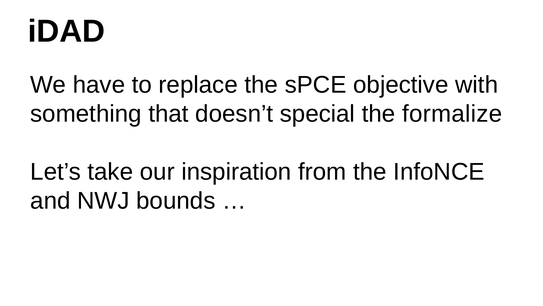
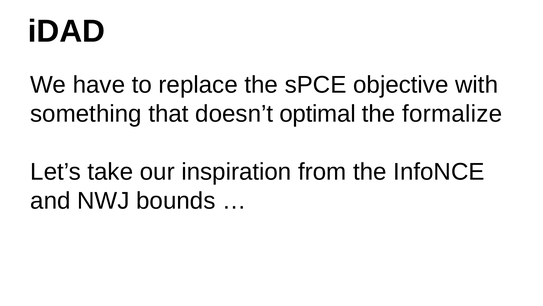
special: special -> optimal
